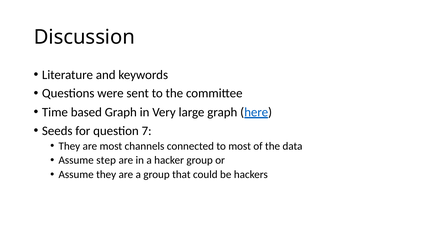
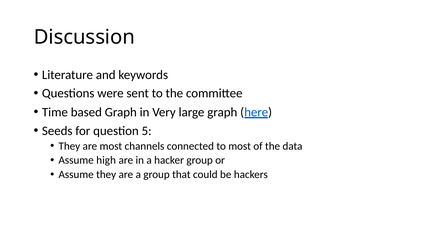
7: 7 -> 5
step: step -> high
